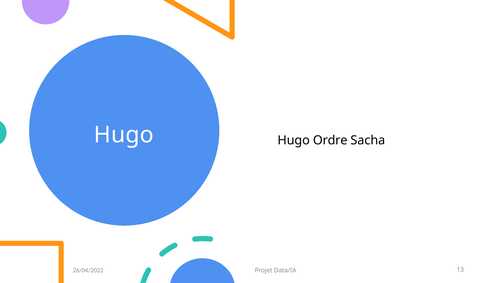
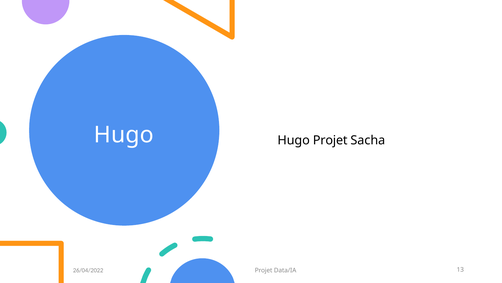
Hugo Ordre: Ordre -> Projet
